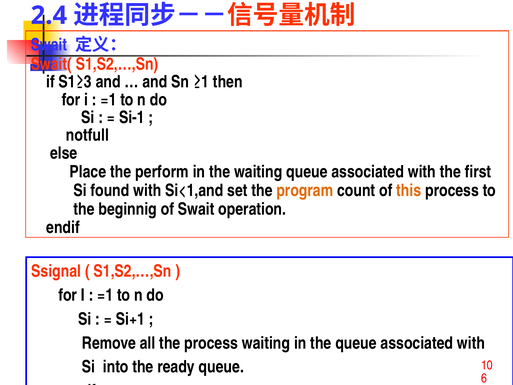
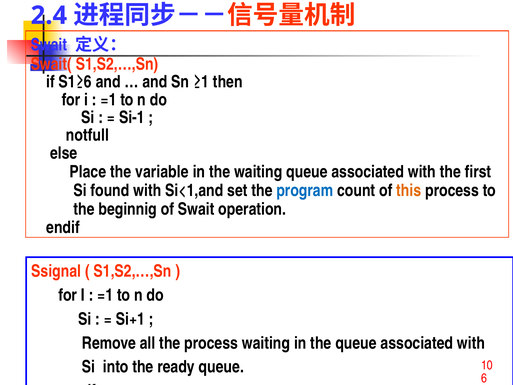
S1≥3: S1≥3 -> S1≥6
perform: perform -> variable
program colour: orange -> blue
